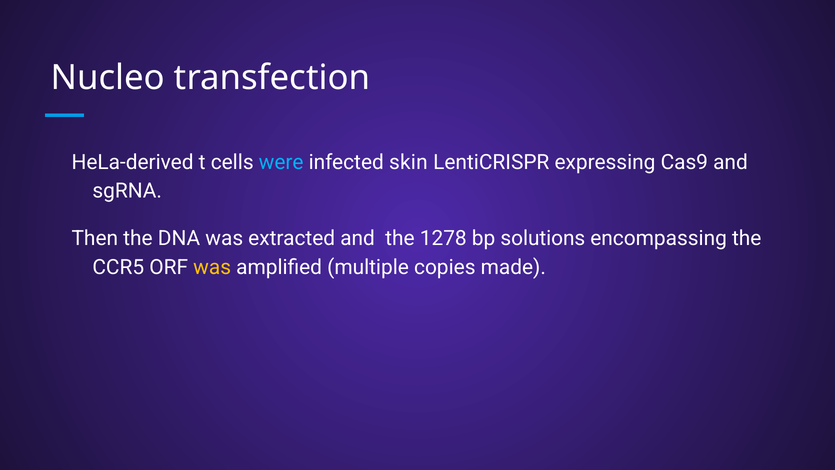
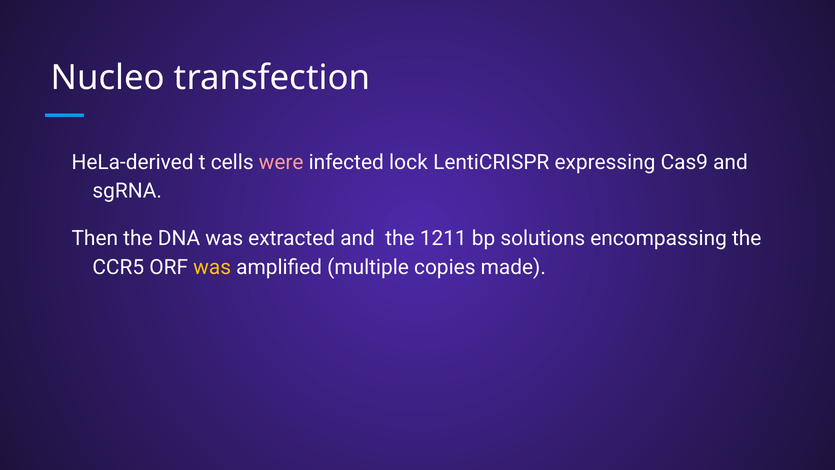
were colour: light blue -> pink
skin: skin -> lock
1278: 1278 -> 1211
